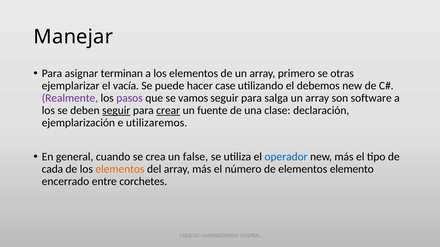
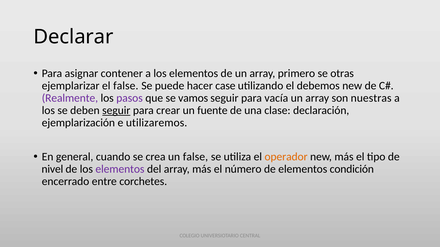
Manejar: Manejar -> Declarar
terminan: terminan -> contener
el vacía: vacía -> false
salga: salga -> vacía
software: software -> nuestras
crear underline: present -> none
operador colour: blue -> orange
cada: cada -> nivel
elementos at (120, 169) colour: orange -> purple
elemento: elemento -> condición
